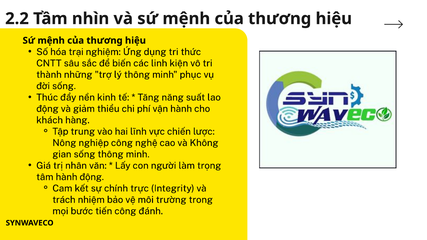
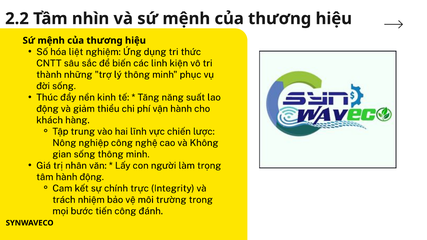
trại: trại -> liệt
